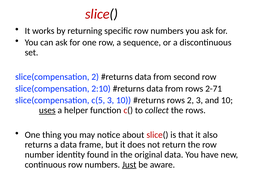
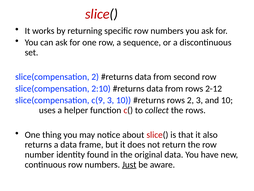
2-71: 2-71 -> 2-12
c(5: c(5 -> c(9
uses underline: present -> none
